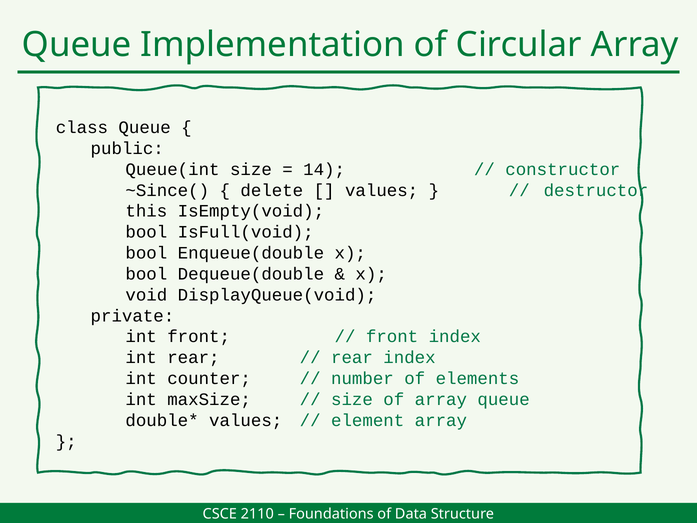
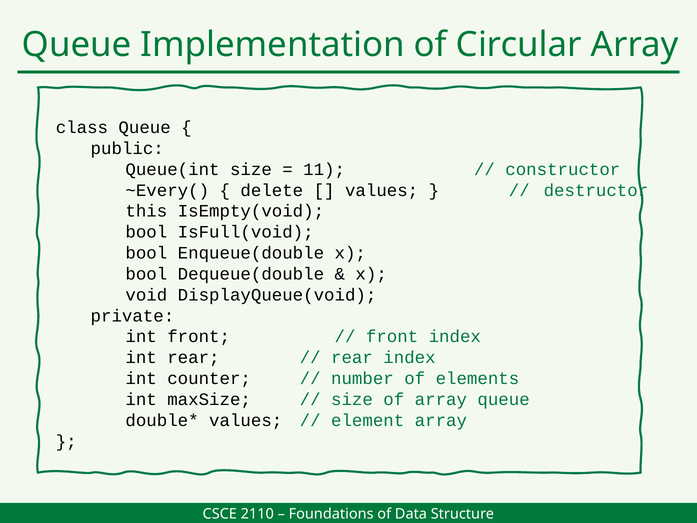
14: 14 -> 11
~Since(: ~Since( -> ~Every(
